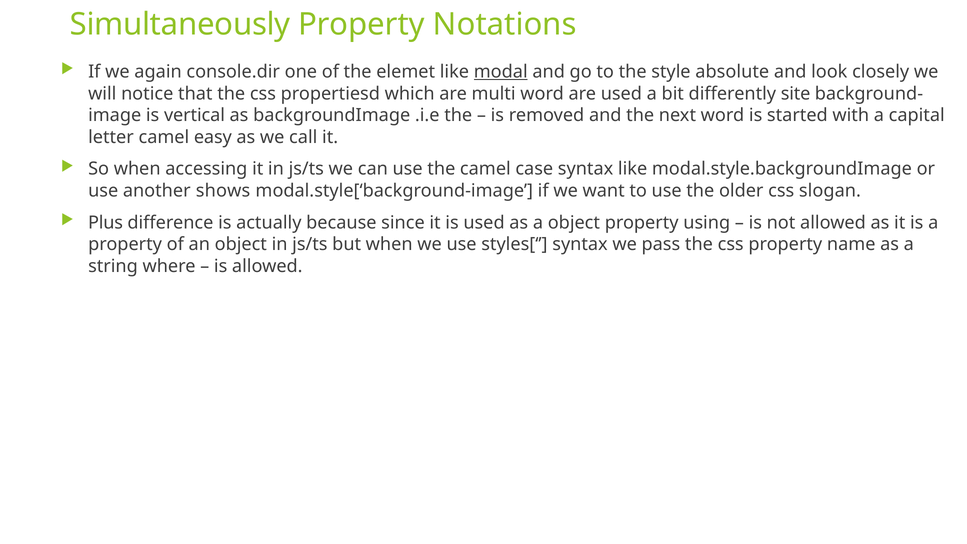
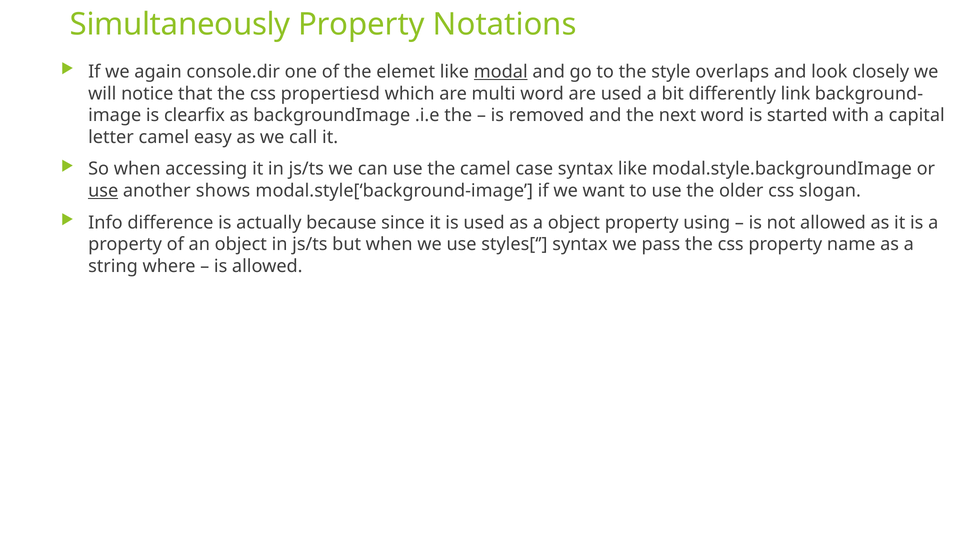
absolute: absolute -> overlaps
site: site -> link
vertical: vertical -> clearfix
use at (103, 191) underline: none -> present
Plus: Plus -> Info
